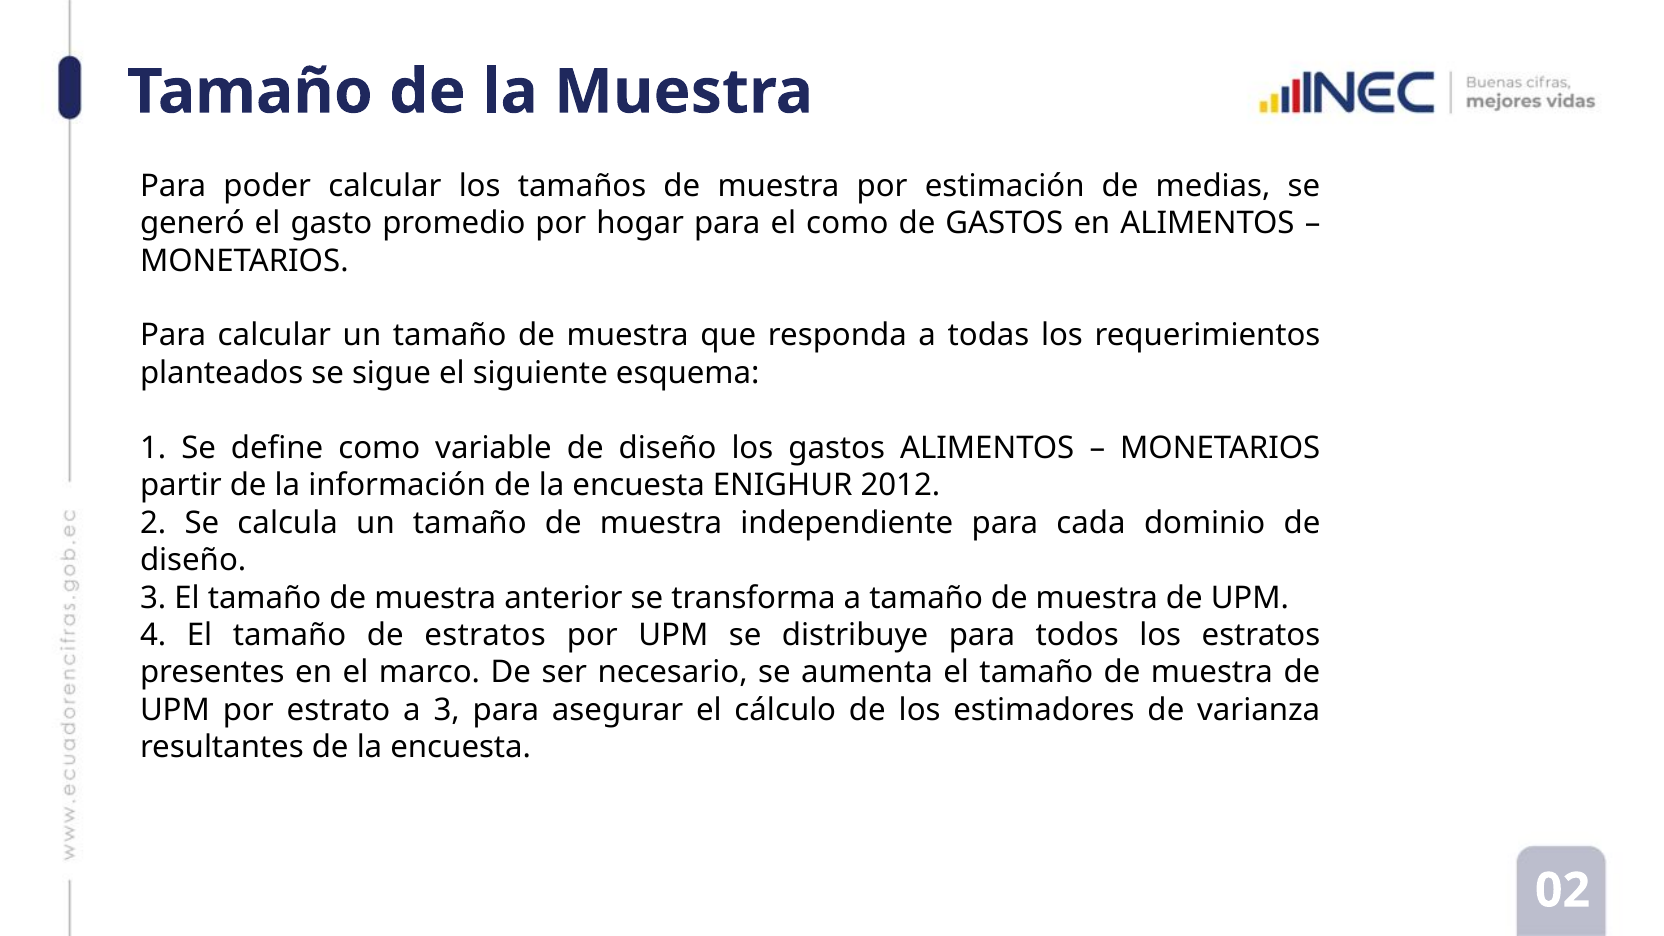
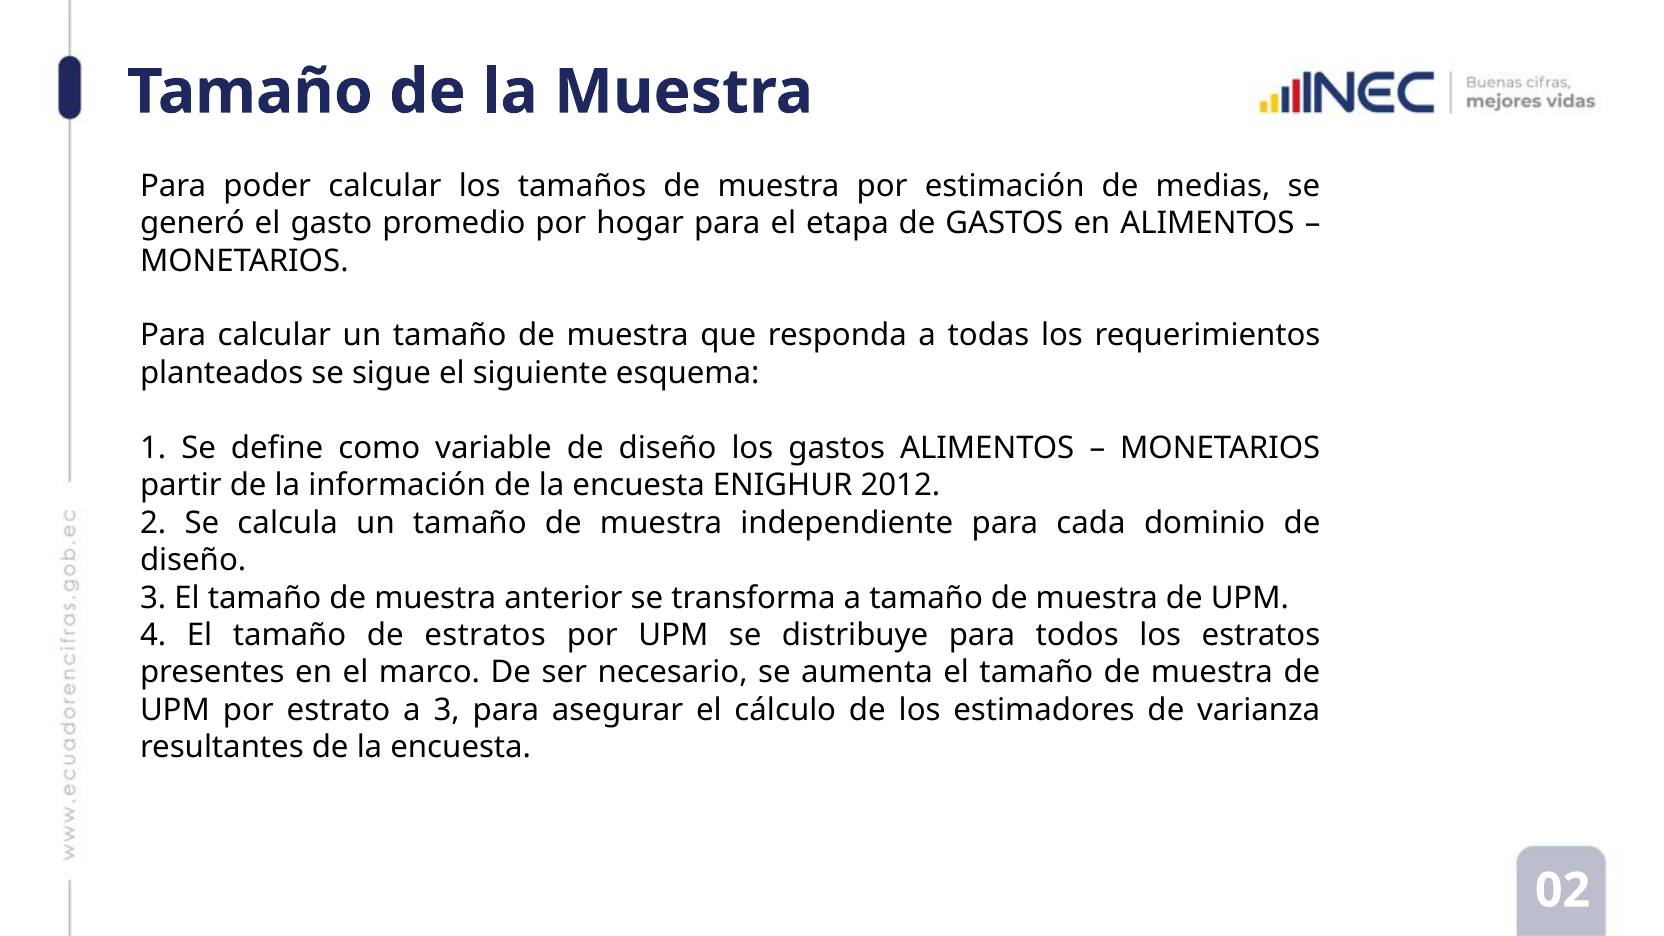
el como: como -> etapa
